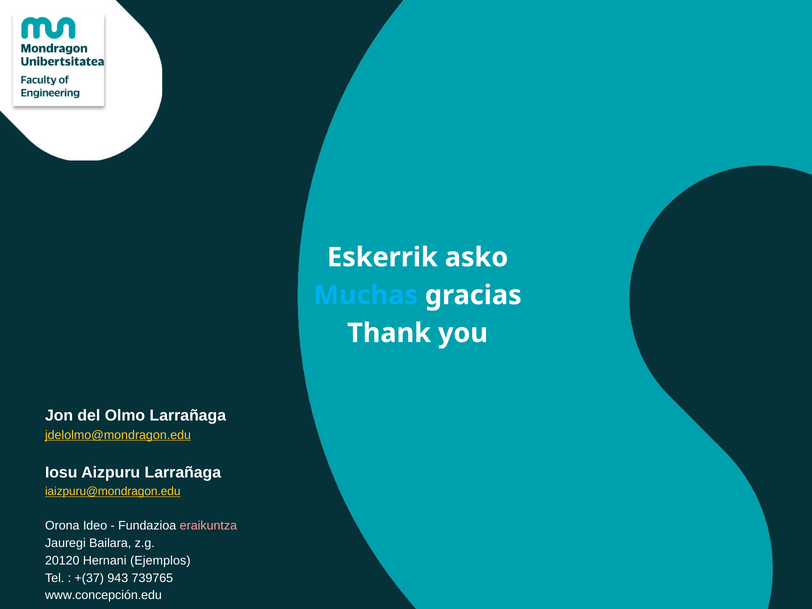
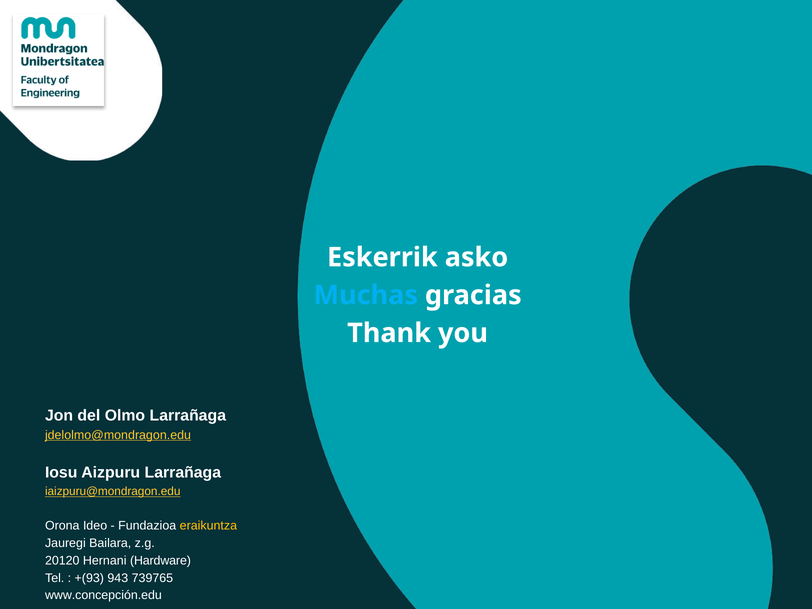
eraikuntza colour: pink -> yellow
Ejemplos: Ejemplos -> Hardware
+(37: +(37 -> +(93
